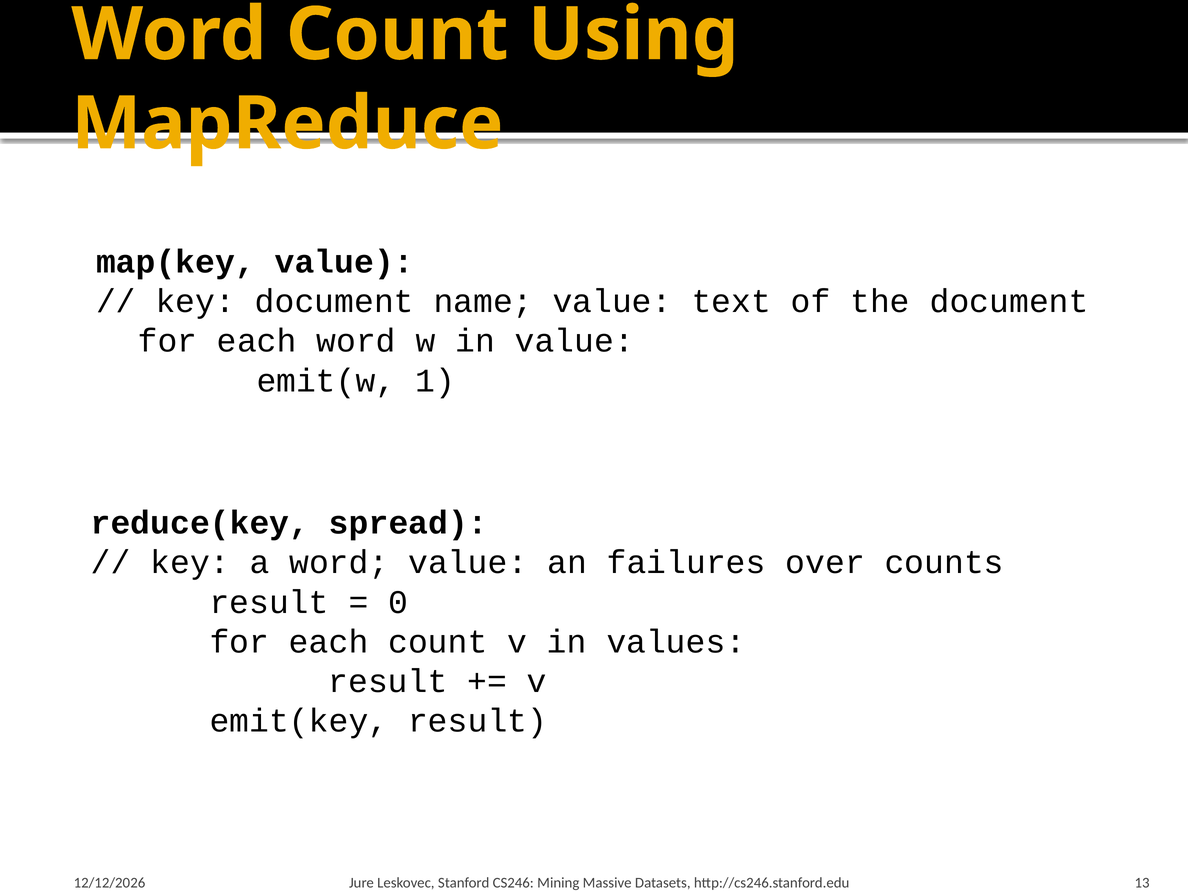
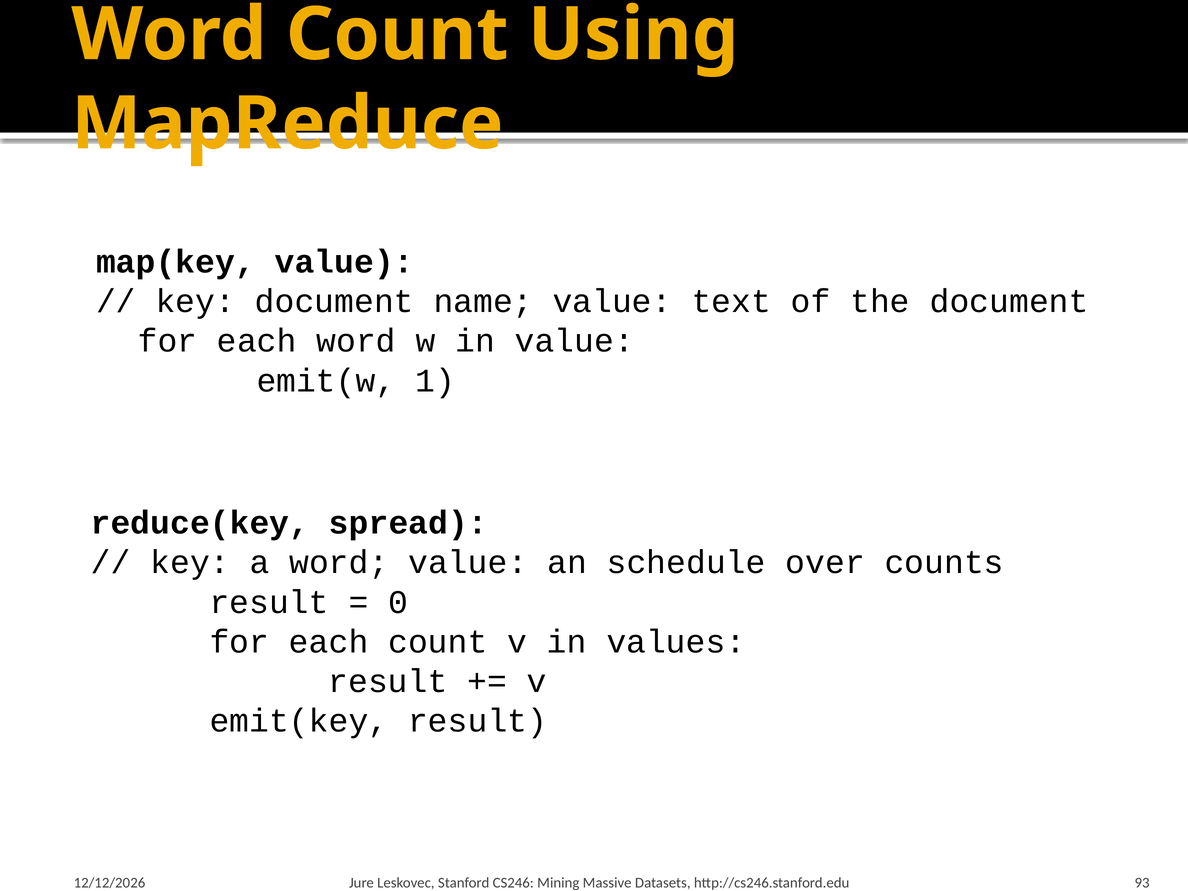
failures: failures -> schedule
13: 13 -> 93
